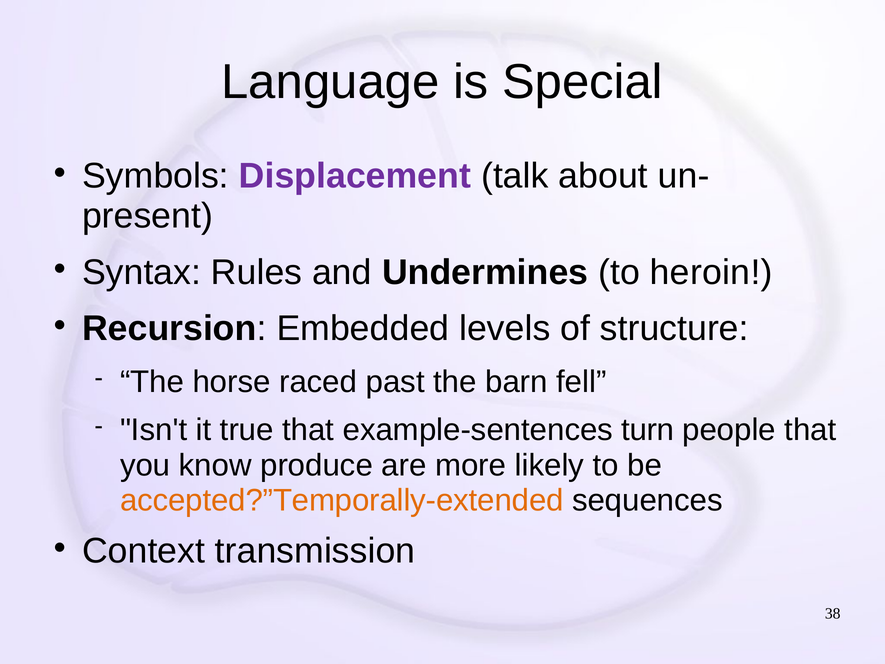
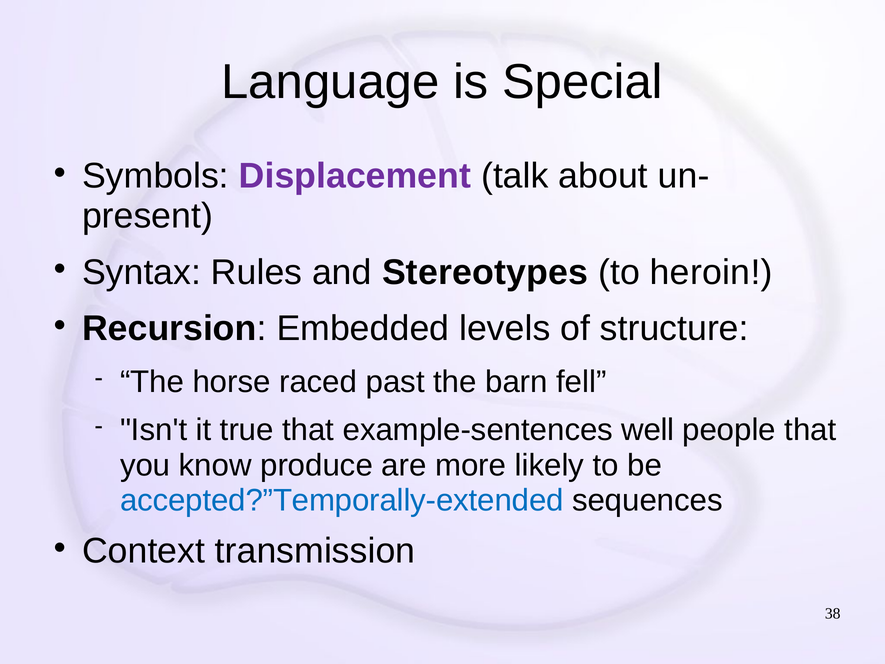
Undermines: Undermines -> Stereotypes
turn: turn -> well
accepted?”Temporally-extended colour: orange -> blue
